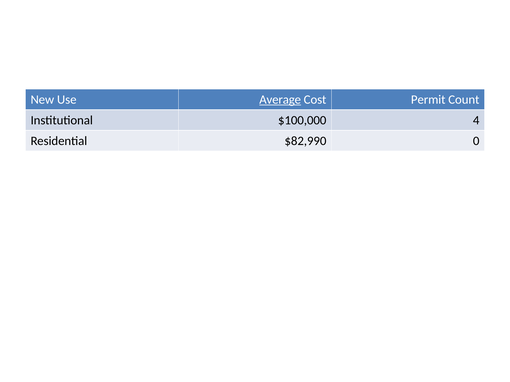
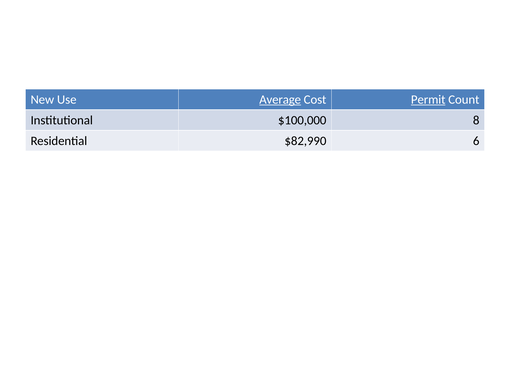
Permit underline: none -> present
4: 4 -> 8
0: 0 -> 6
